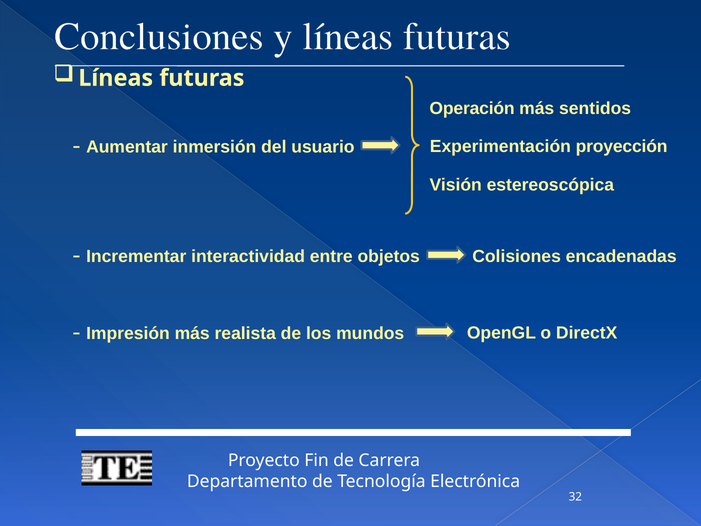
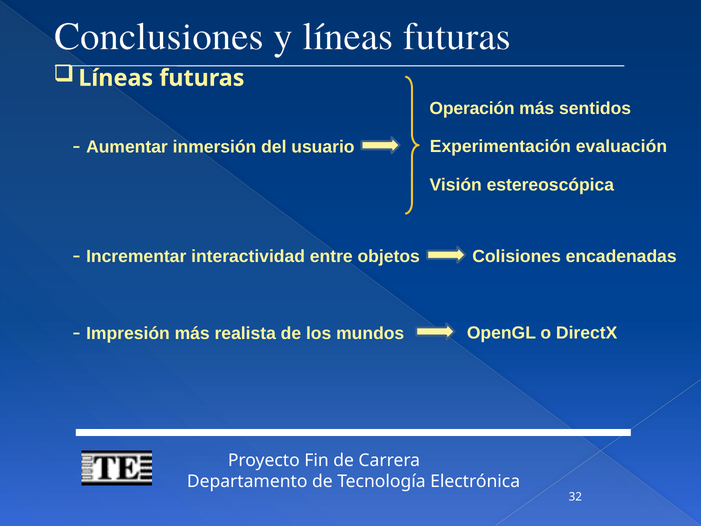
proyección: proyección -> evaluación
